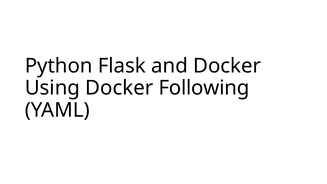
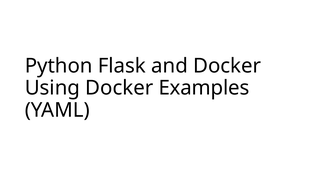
Following: Following -> Examples
